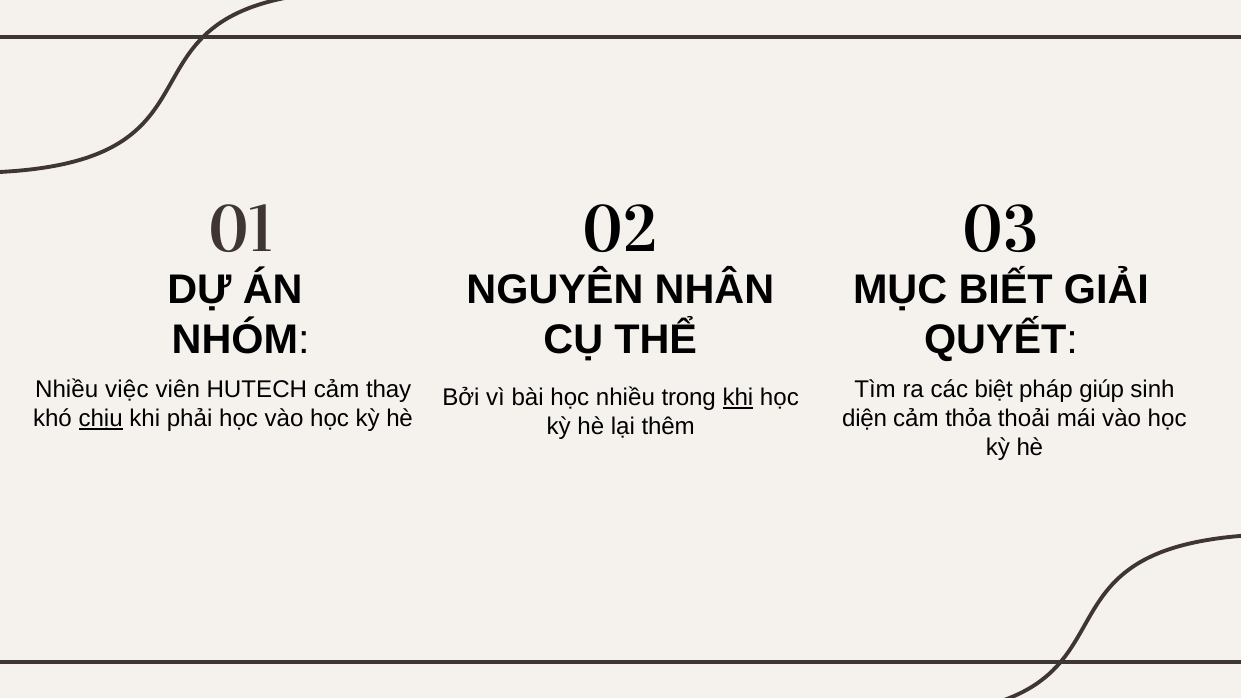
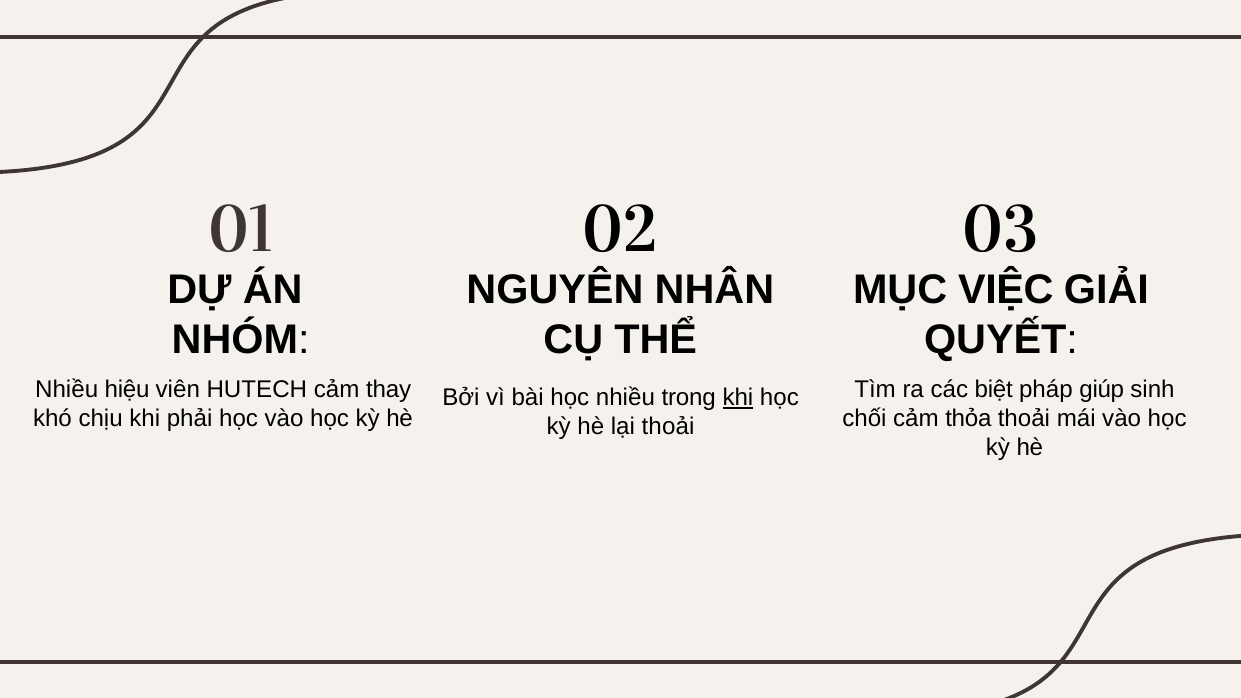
BIẾT: BIẾT -> VIỆC
việc: việc -> hiệu
chịu underline: present -> none
diện: diện -> chối
lại thêm: thêm -> thoải
